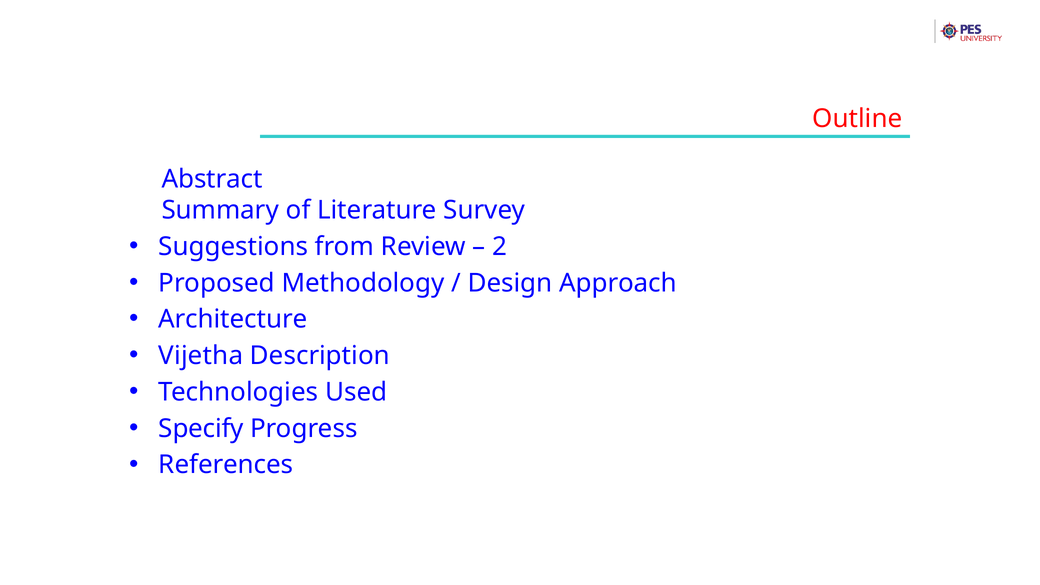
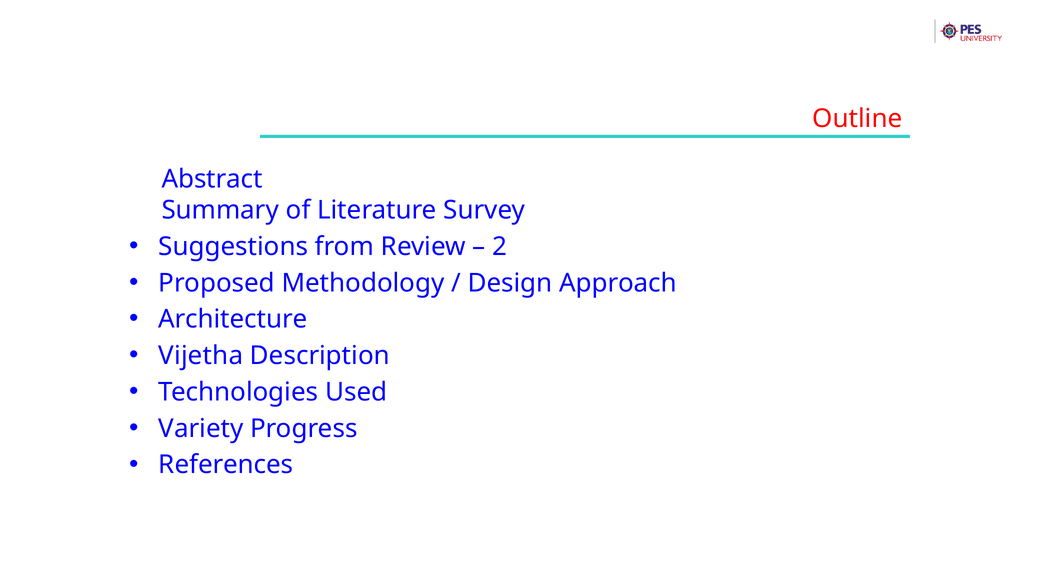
Specify: Specify -> Variety
